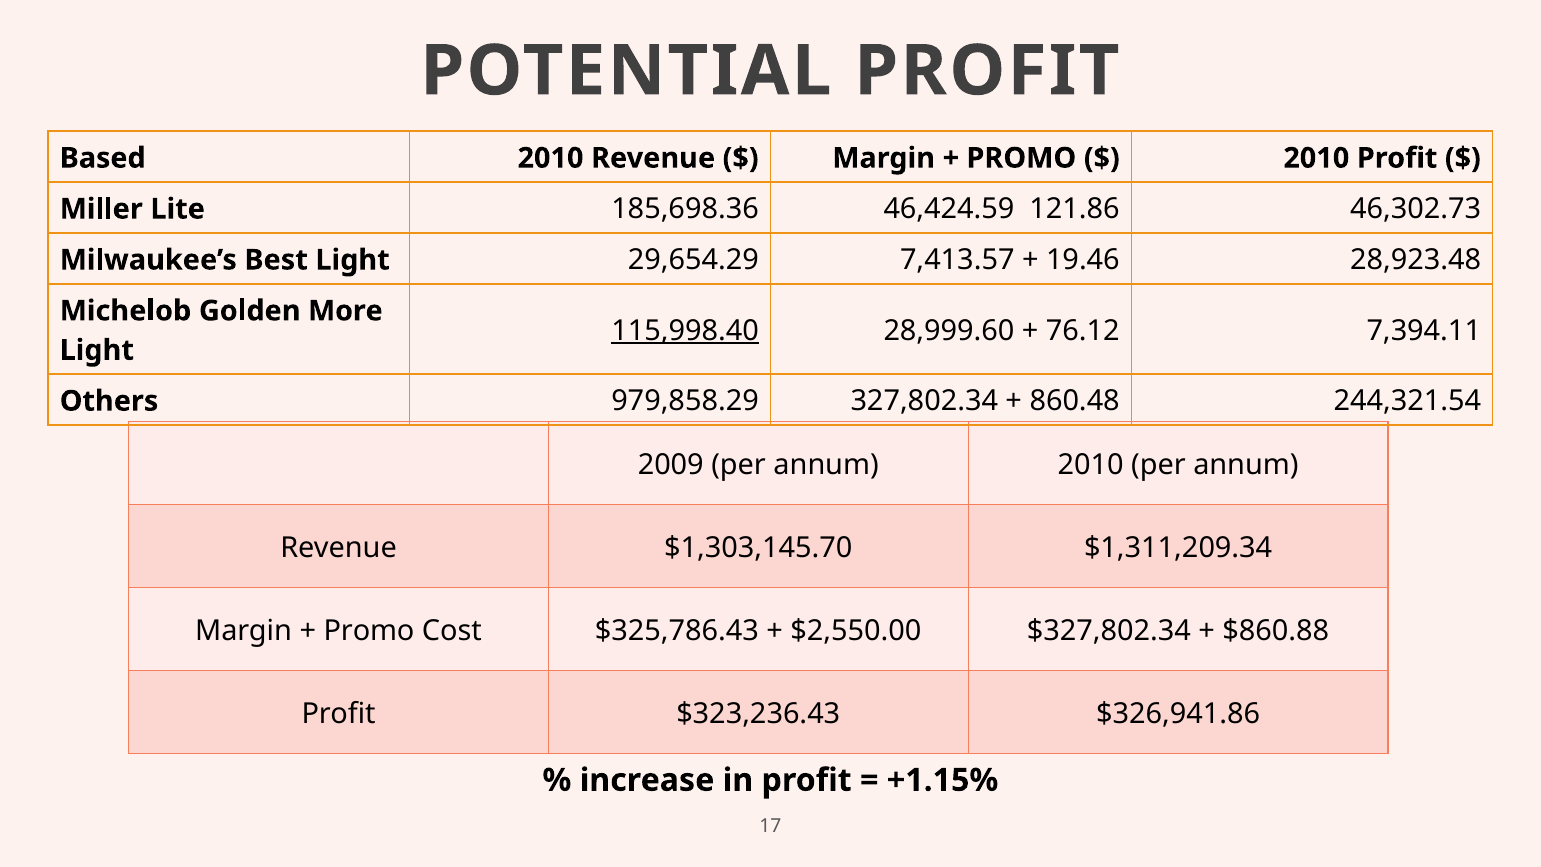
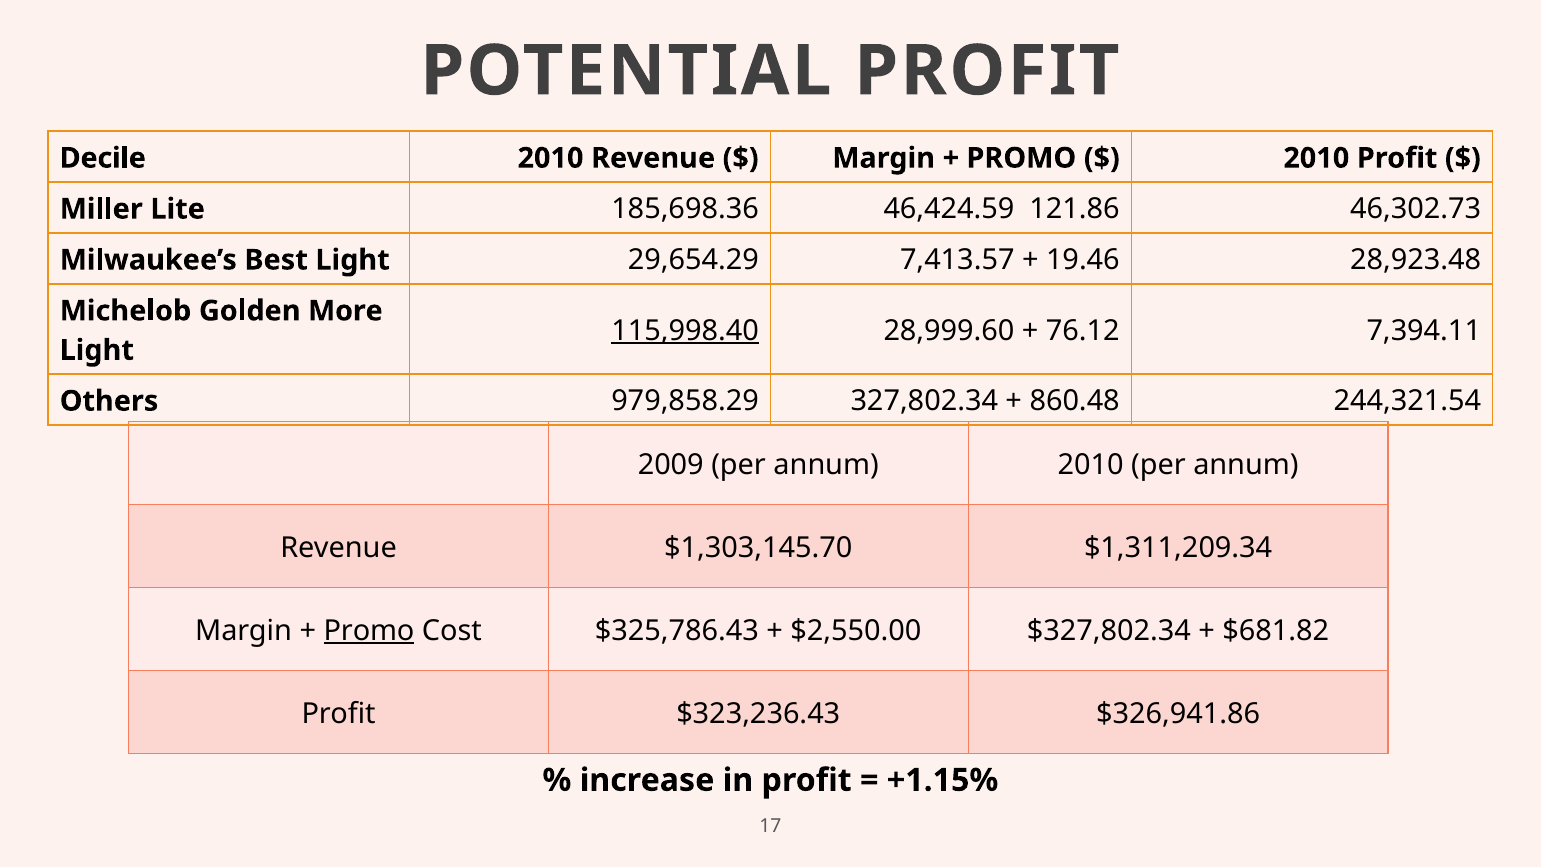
Based: Based -> Decile
Promo at (369, 630) underline: none -> present
$860.88: $860.88 -> $681.82
